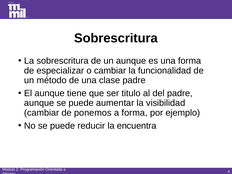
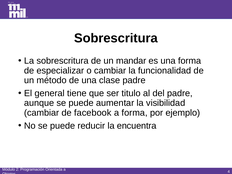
un aunque: aunque -> mandar
El aunque: aunque -> general
ponemos: ponemos -> facebook
